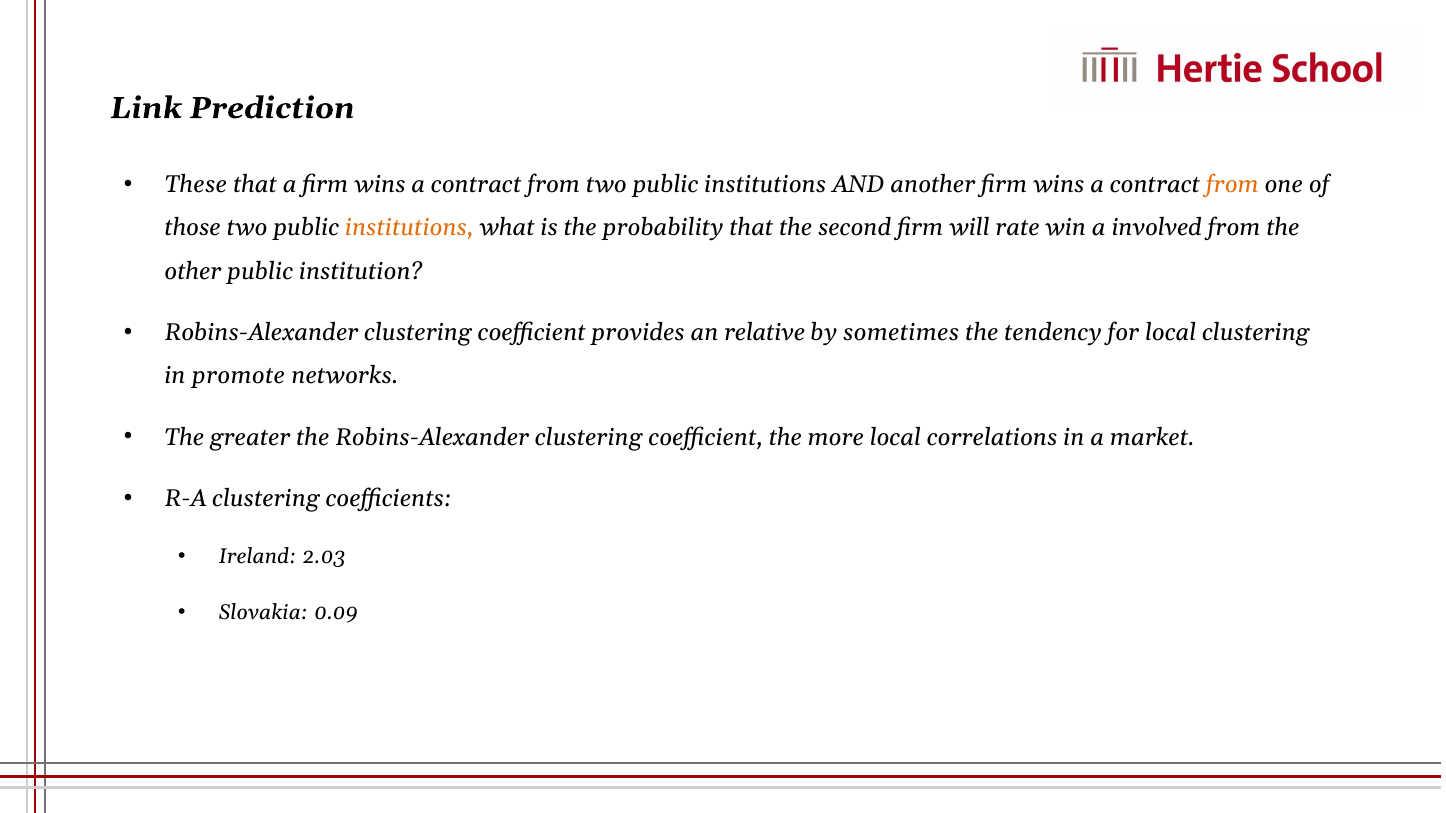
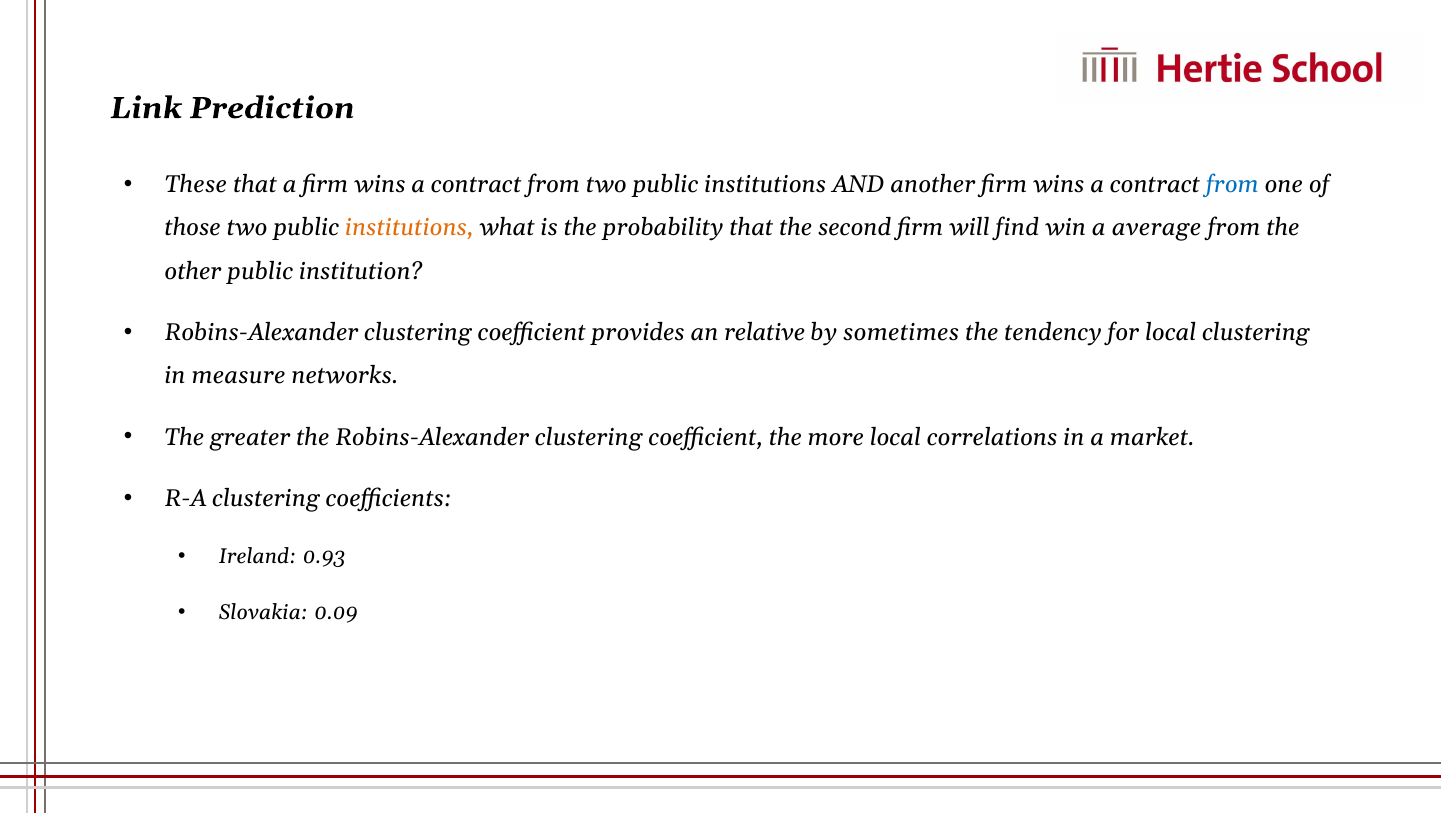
from at (1232, 185) colour: orange -> blue
rate: rate -> find
involved: involved -> average
promote: promote -> measure
2.03: 2.03 -> 0.93
